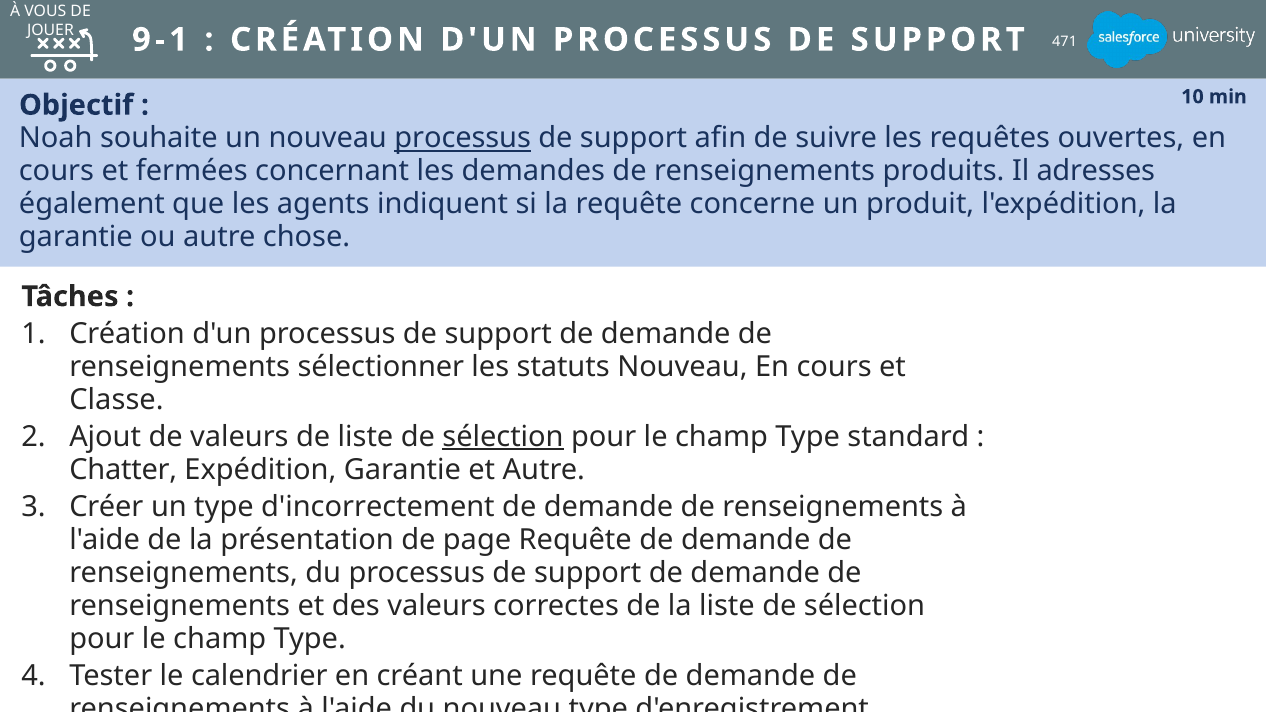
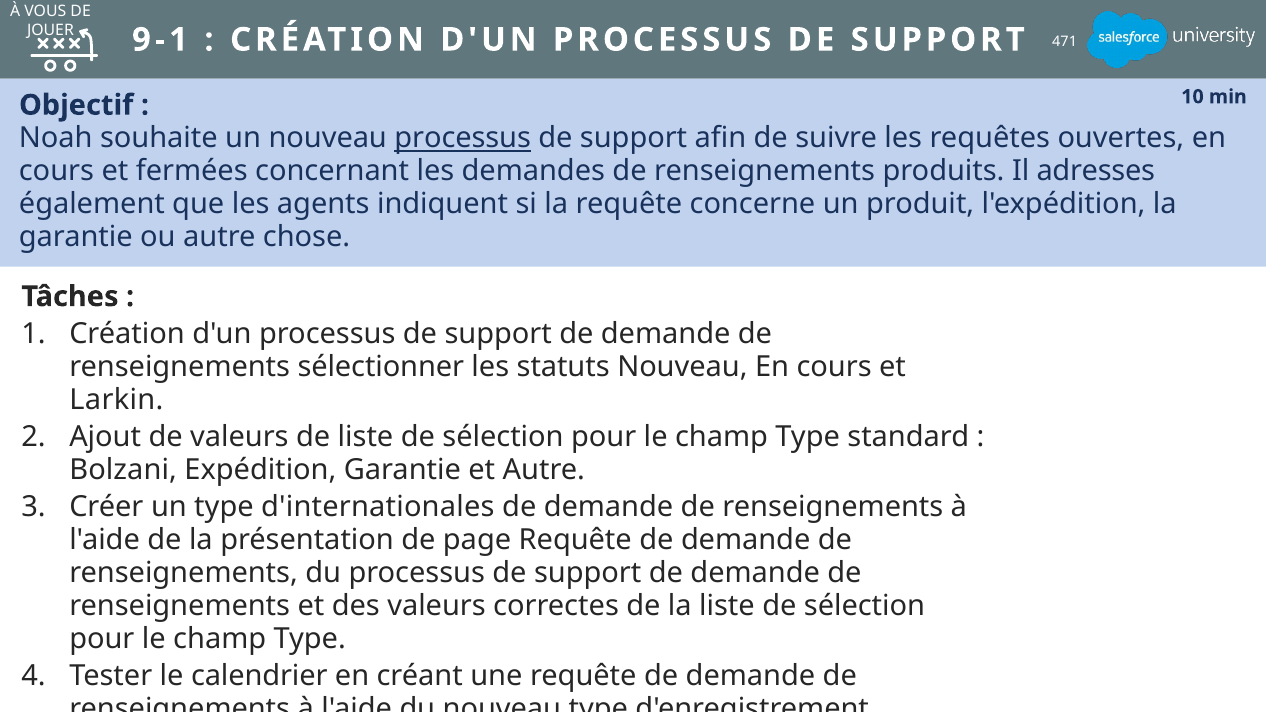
Classe: Classe -> Larkin
sélection at (503, 437) underline: present -> none
Chatter: Chatter -> Bolzani
d'incorrectement: d'incorrectement -> d'internationales
